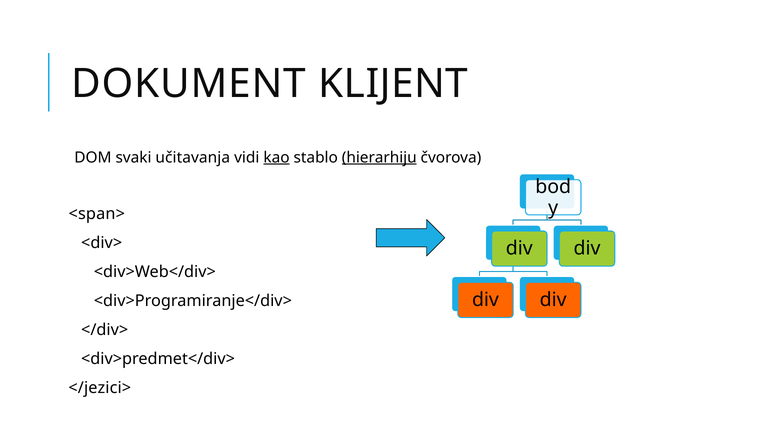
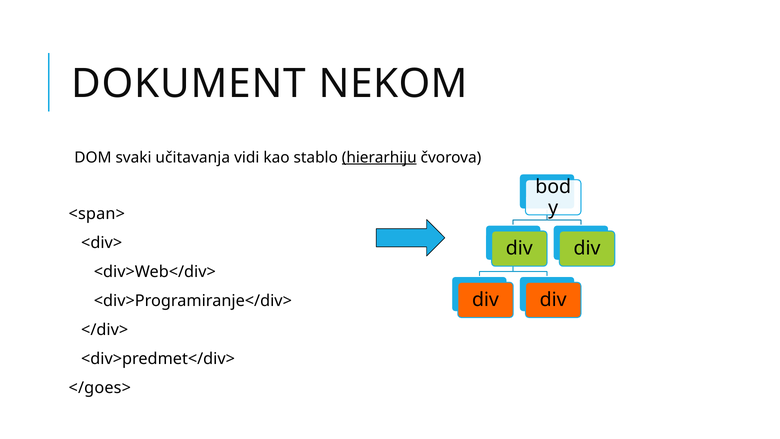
KLIJENT: KLIJENT -> NEKOM
kao underline: present -> none
</jezici>: </jezici> -> </goes>
